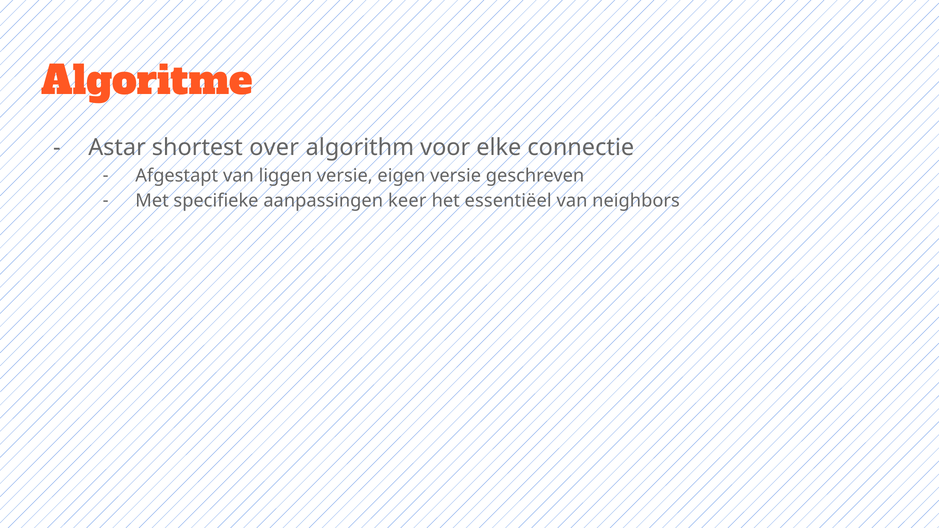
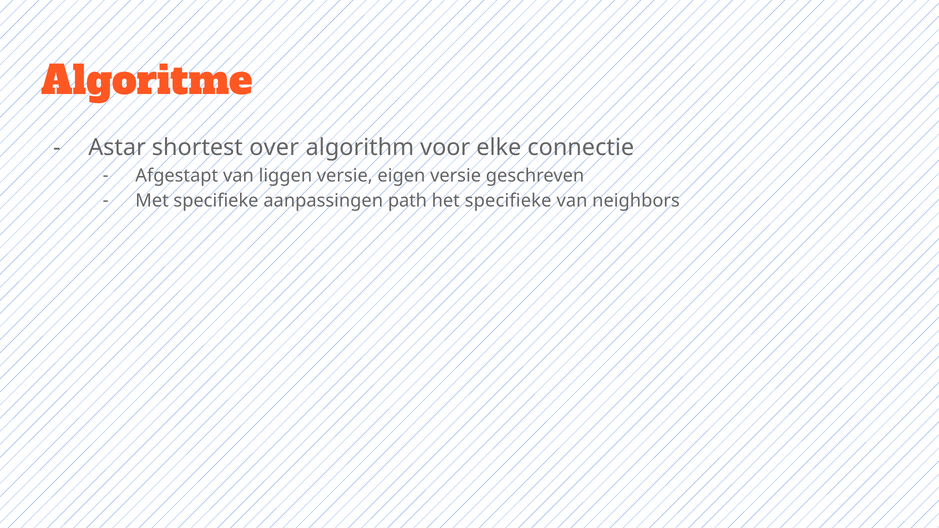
keer: keer -> path
het essentiëel: essentiëel -> specifieke
